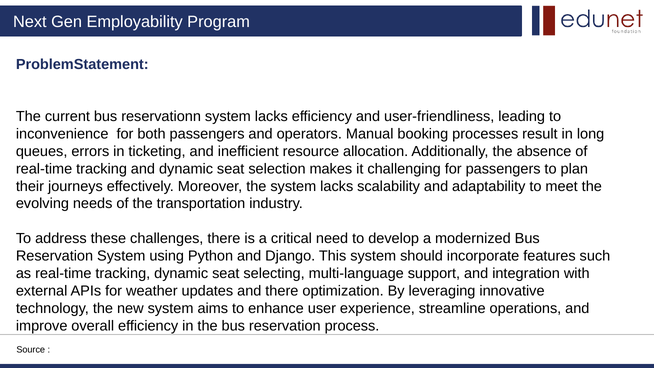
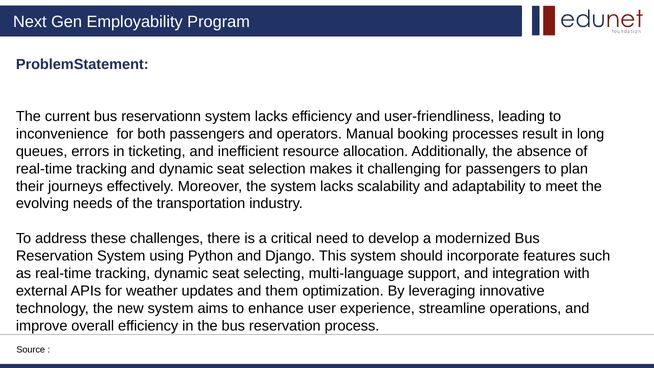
and there: there -> them
